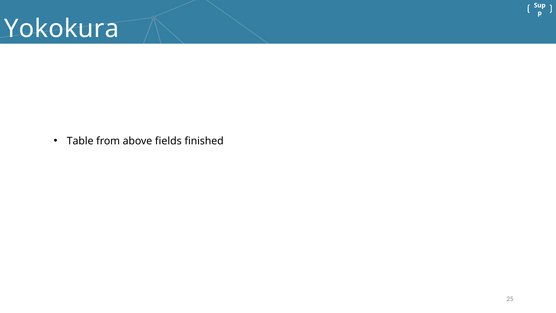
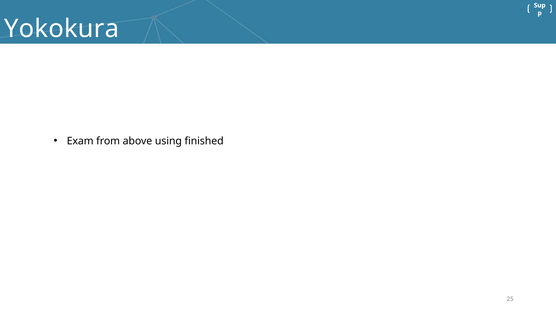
Table: Table -> Exam
fields: fields -> using
